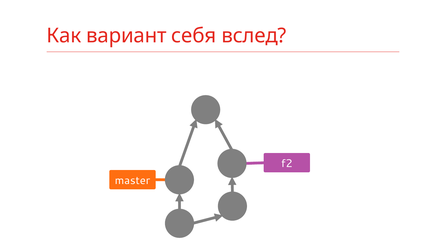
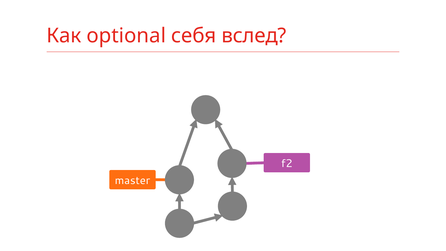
вариант: вариант -> optional
